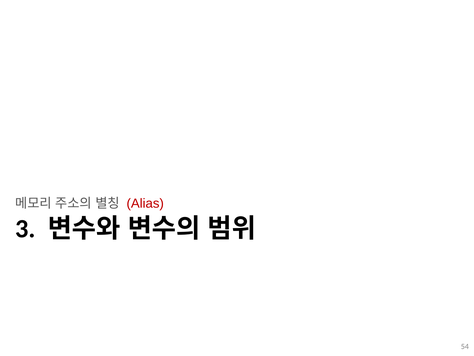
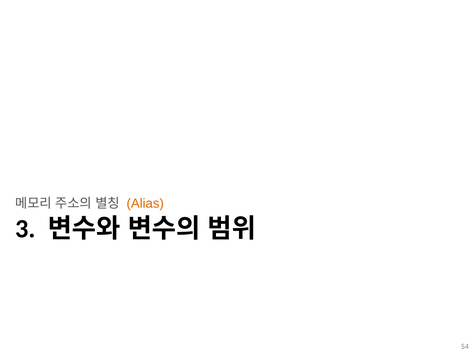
Alias colour: red -> orange
